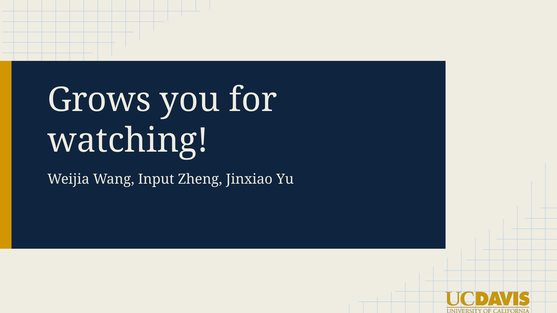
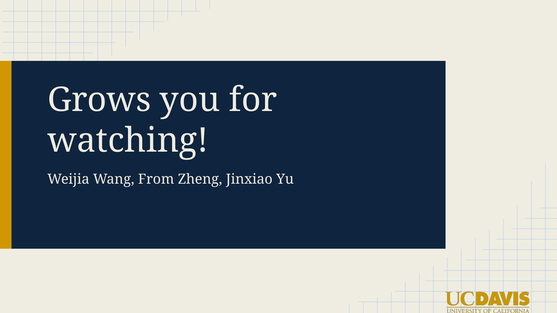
Input: Input -> From
